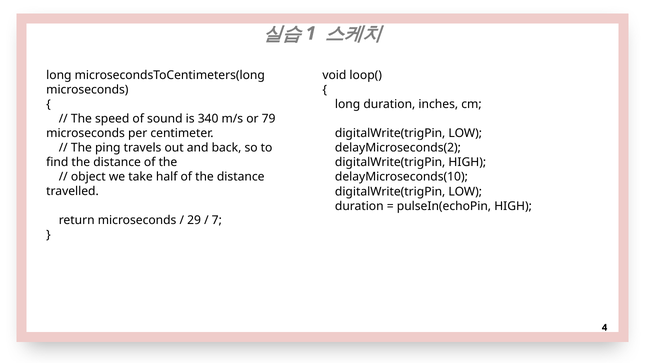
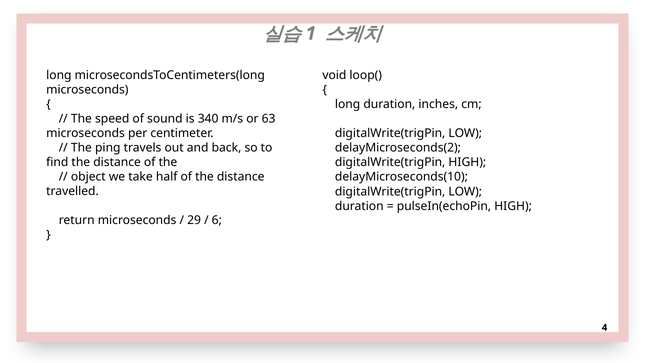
79: 79 -> 63
7: 7 -> 6
